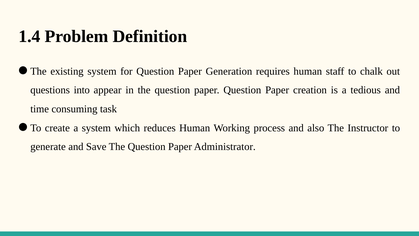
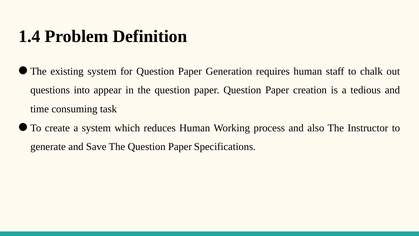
Administrator: Administrator -> Specifications
